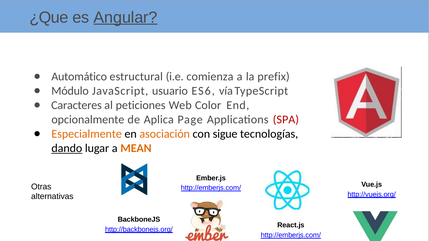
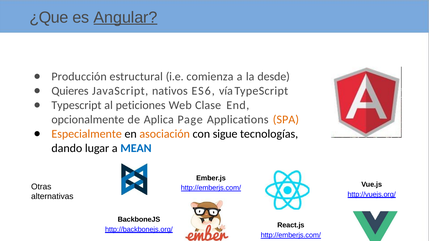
Automático: Automático -> Producción
prefix: prefix -> desde
Módulo: Módulo -> Quieres
usuario: usuario -> nativos
Caracteres: Caracteres -> Typescript
Color: Color -> Clase
SPA colour: red -> orange
dando underline: present -> none
MEAN colour: orange -> blue
